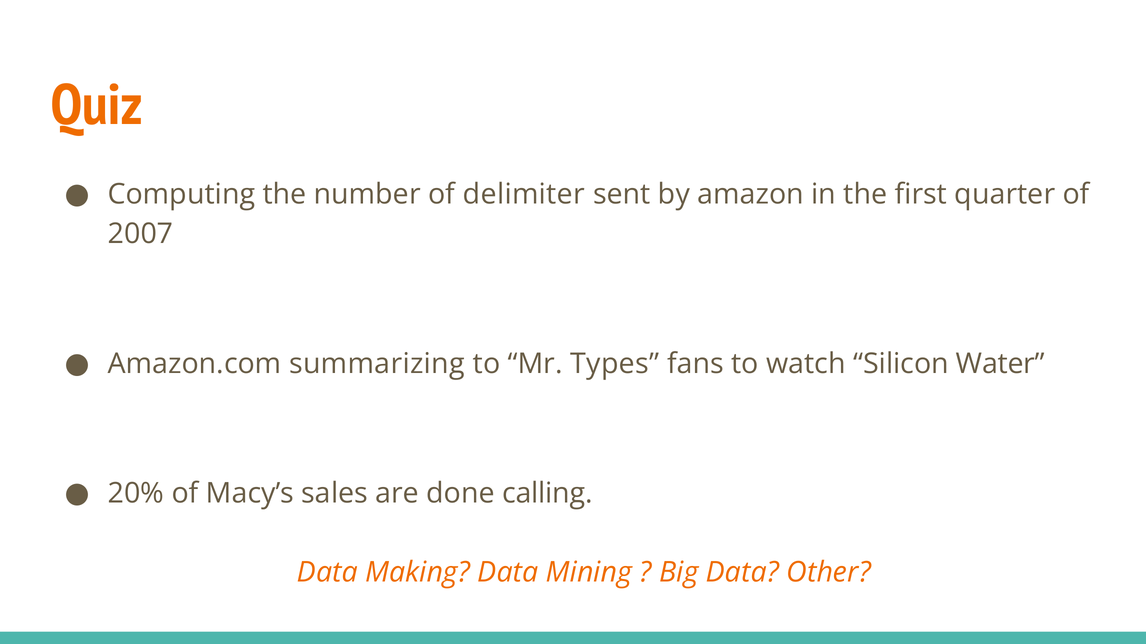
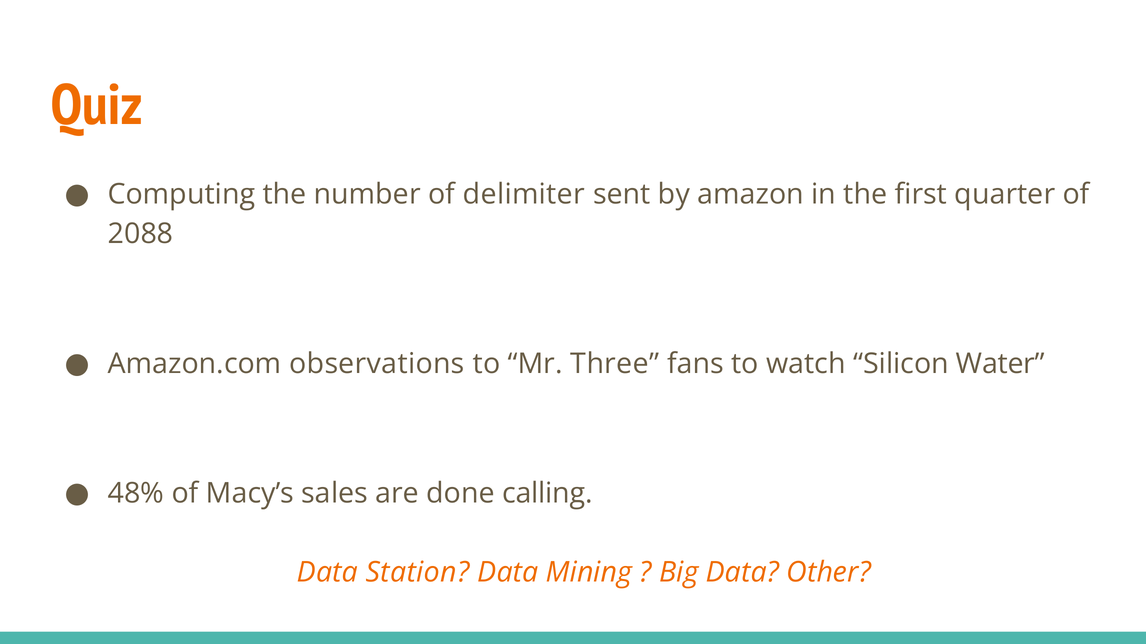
2007: 2007 -> 2088
summarizing: summarizing -> observations
Types: Types -> Three
20%: 20% -> 48%
Making: Making -> Station
